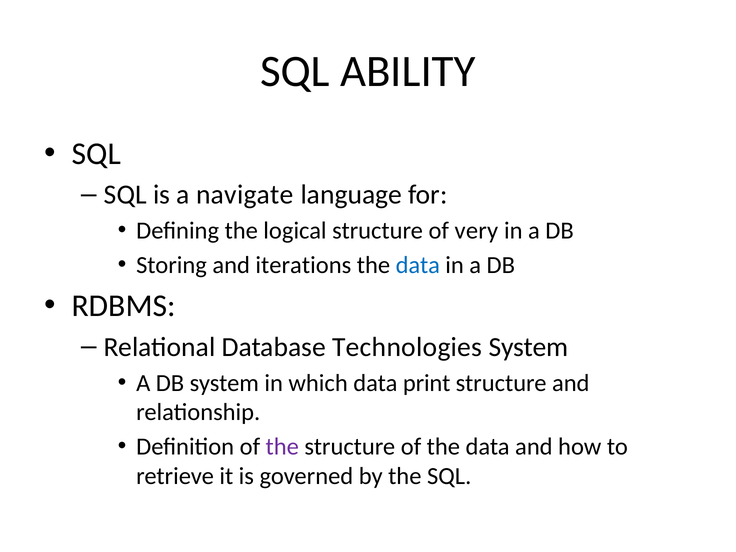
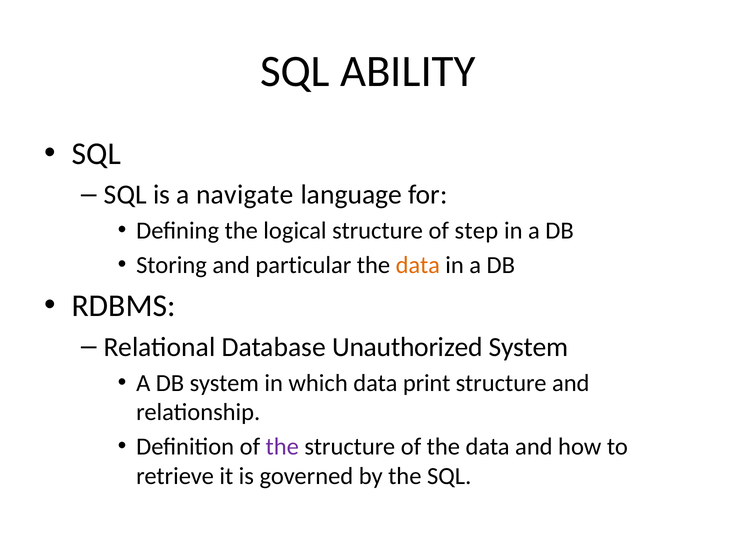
very: very -> step
iterations: iterations -> particular
data at (418, 265) colour: blue -> orange
Technologies: Technologies -> Unauthorized
